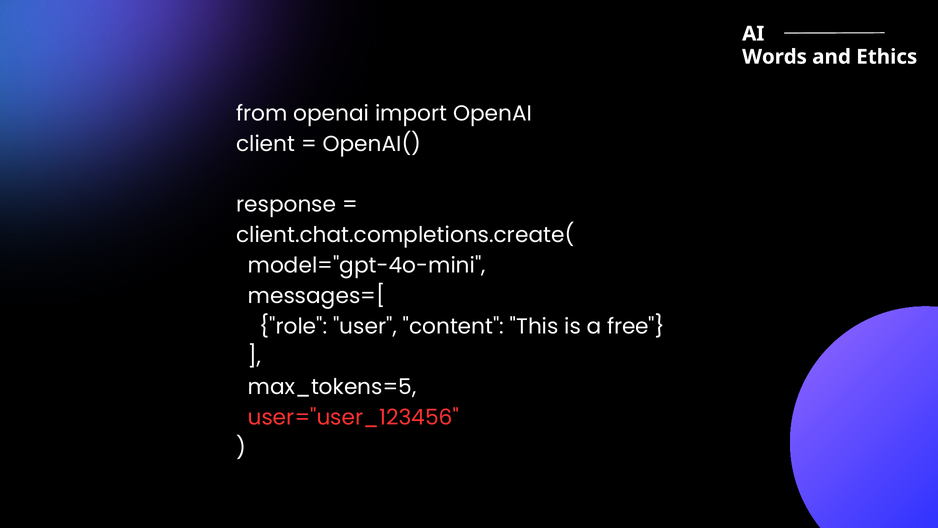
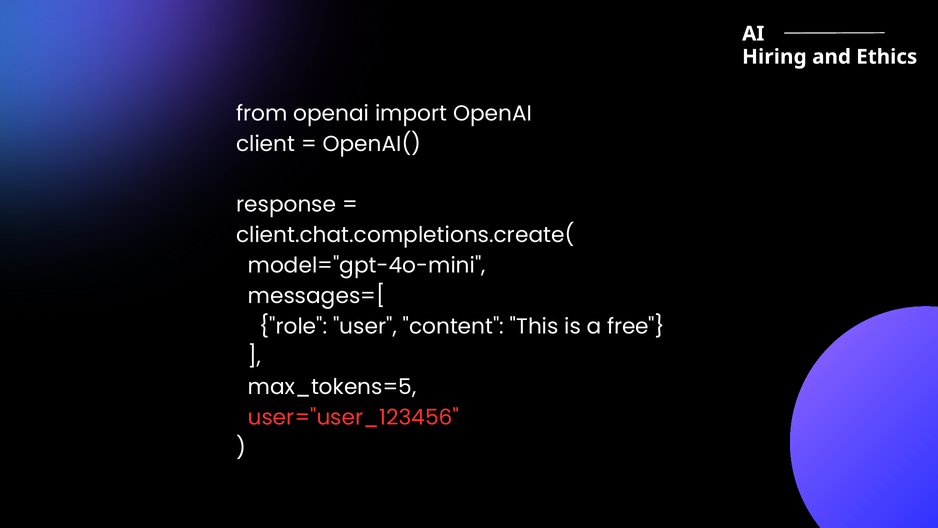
Words: Words -> Hiring
